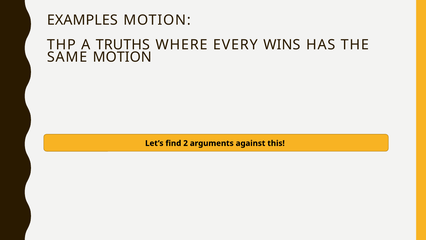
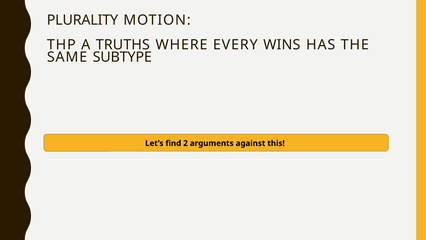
EXAMPLES: EXAMPLES -> PLURALITY
SAME MOTION: MOTION -> SUBTYPE
